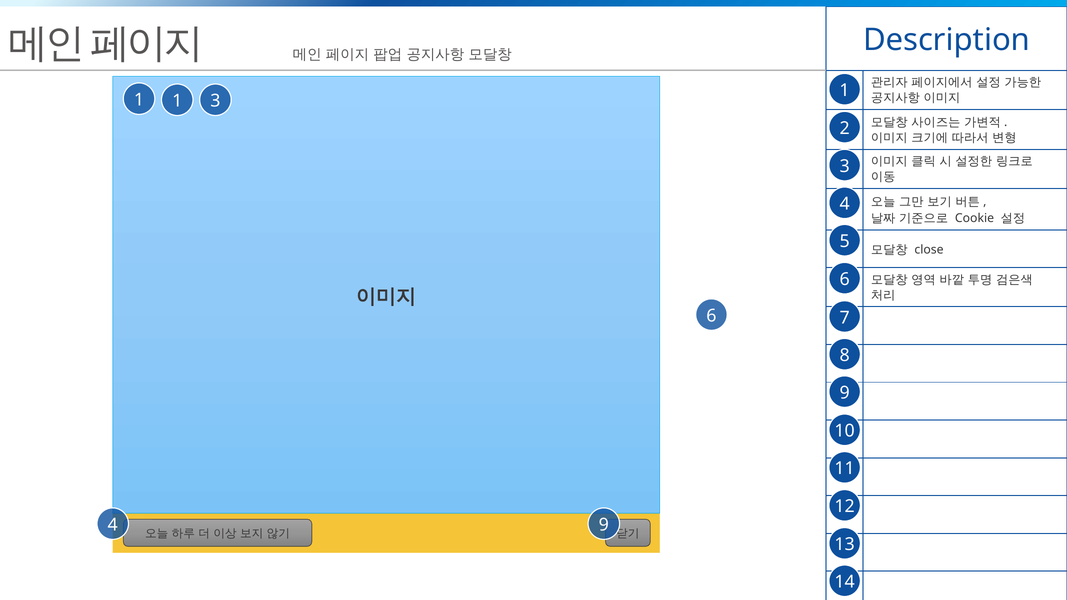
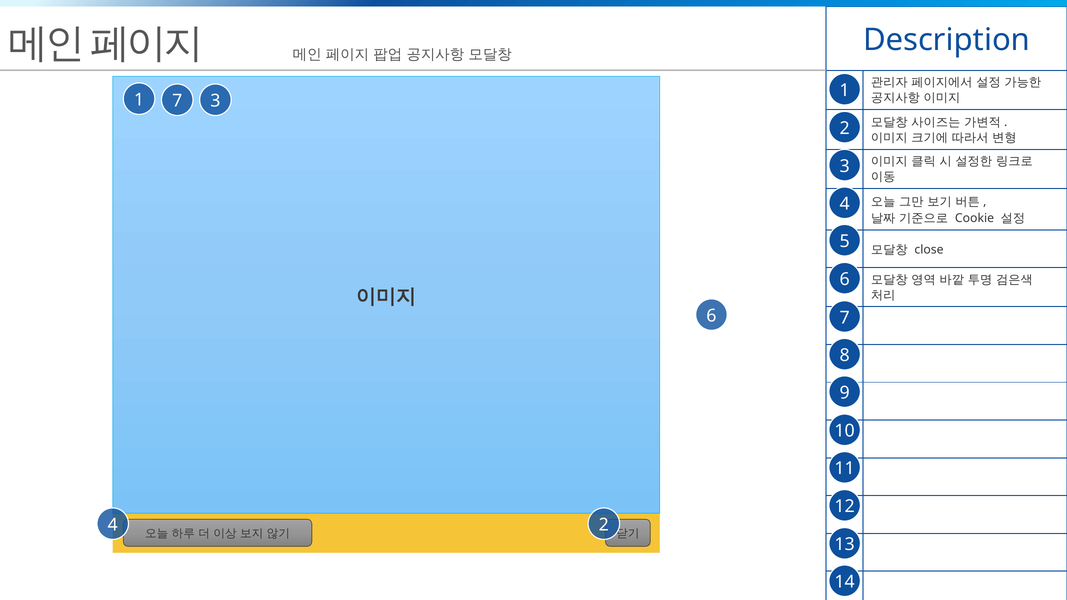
1 1: 1 -> 7
4 9: 9 -> 2
